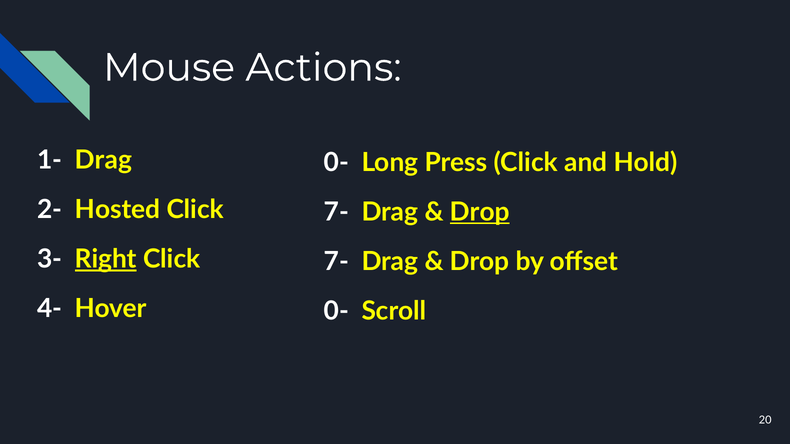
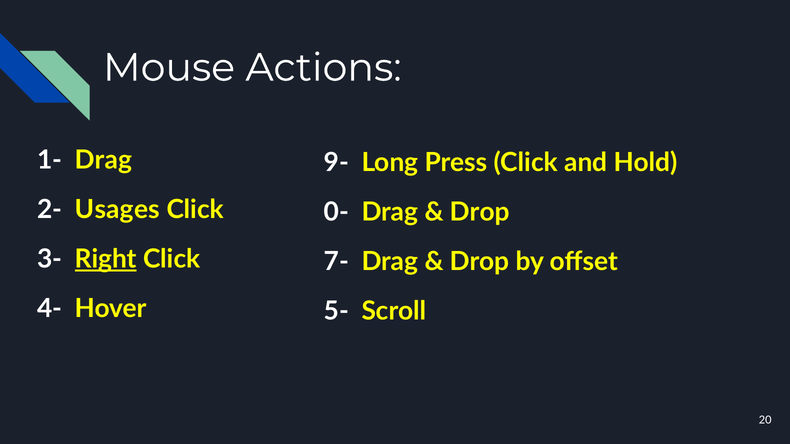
0- at (336, 163): 0- -> 9-
Hosted: Hosted -> Usages
7- at (336, 212): 7- -> 0-
Drop at (480, 212) underline: present -> none
0- at (336, 311): 0- -> 5-
